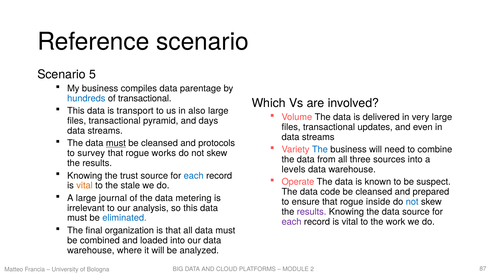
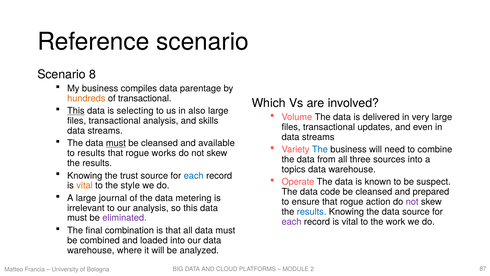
5: 5 -> 8
hundreds colour: blue -> orange
This at (76, 111) underline: none -> present
transport: transport -> selecting
transactional pyramid: pyramid -> analysis
days: days -> skills
protocols: protocols -> available
to survey: survey -> results
levels: levels -> topics
stale: stale -> style
inside: inside -> action
not at (412, 201) colour: blue -> purple
results at (312, 211) colour: purple -> blue
eliminated colour: blue -> purple
organization: organization -> combination
